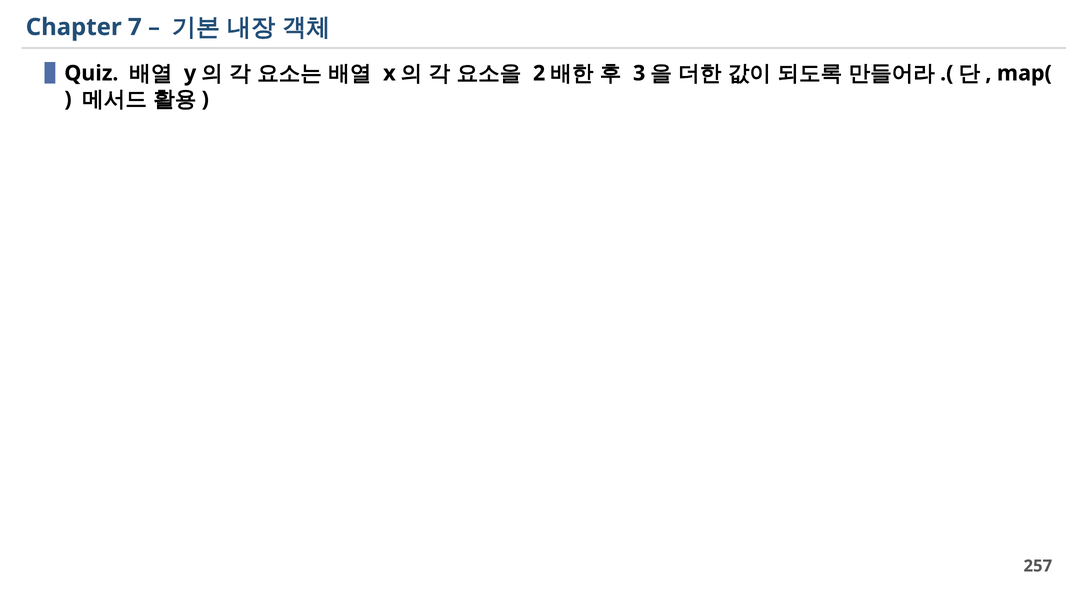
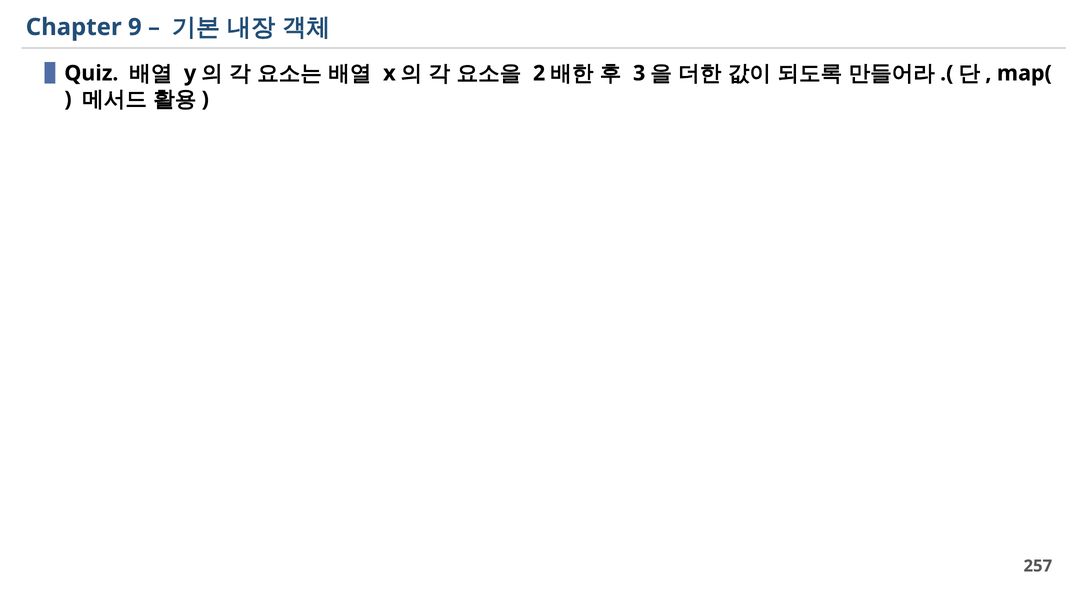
7: 7 -> 9
